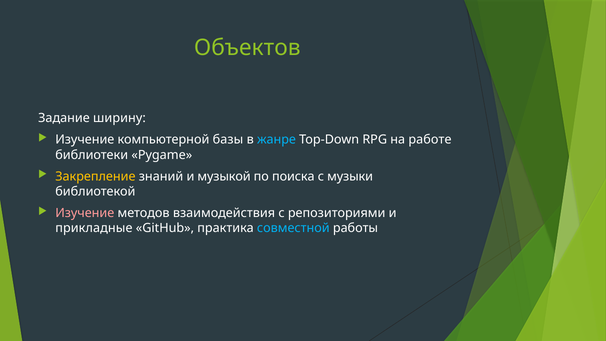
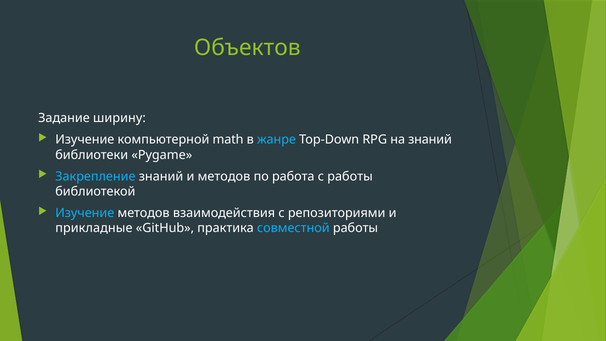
базы: базы -> math
на работе: работе -> знаний
Закрепление colour: yellow -> light blue
и музыкой: музыкой -> методов
поиска: поиска -> работа
с музыки: музыки -> работы
Изучение at (85, 213) colour: pink -> light blue
